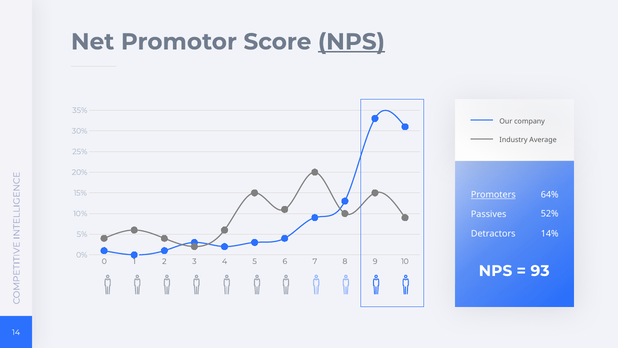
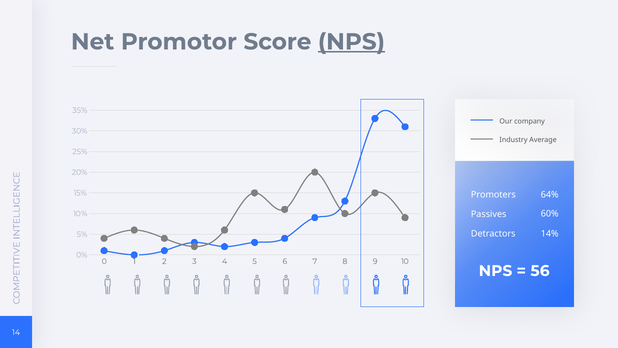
Promoters underline: present -> none
52%: 52% -> 60%
93: 93 -> 56
